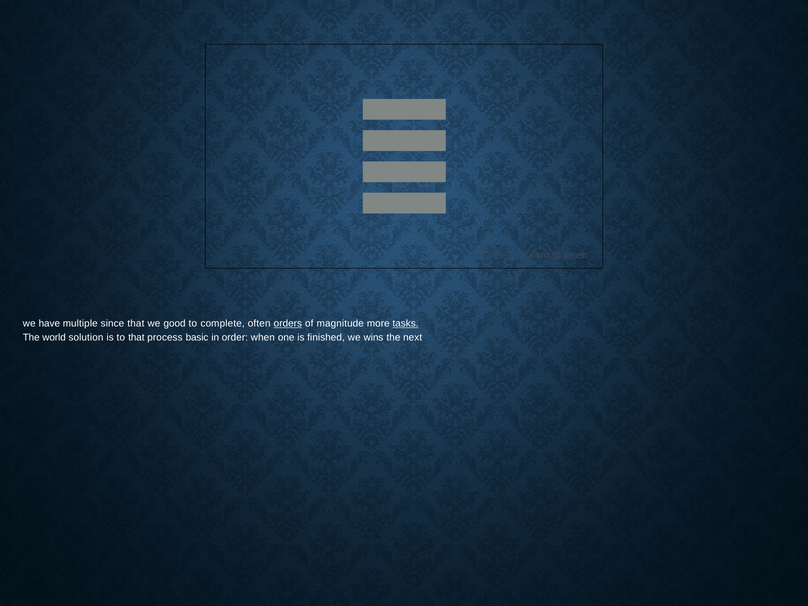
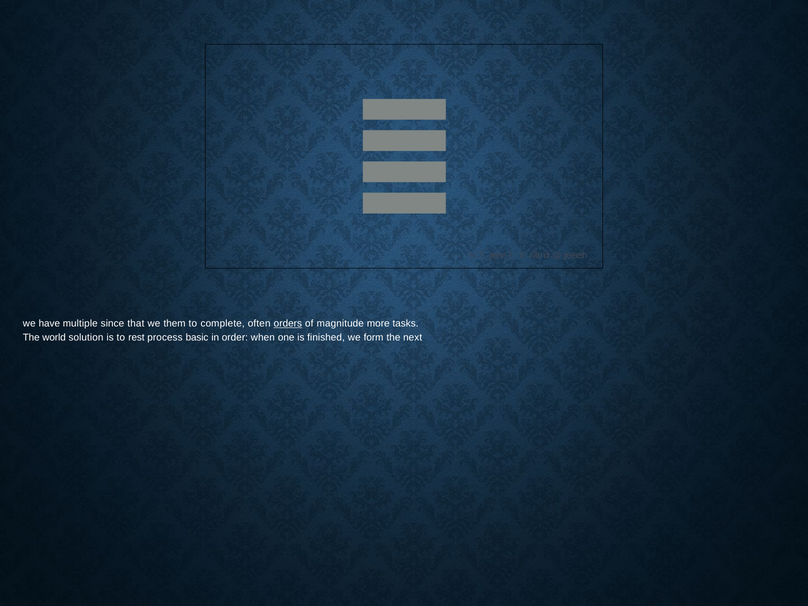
good: good -> them
tasks underline: present -> none
to that: that -> rest
wins: wins -> form
